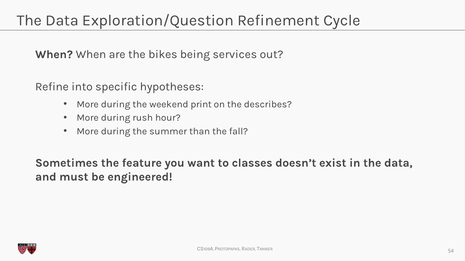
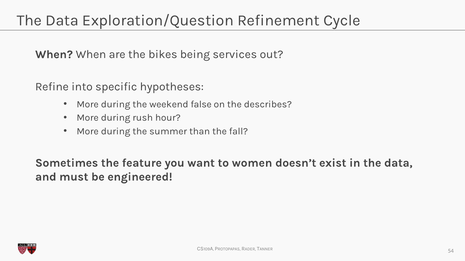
print: print -> false
classes: classes -> women
